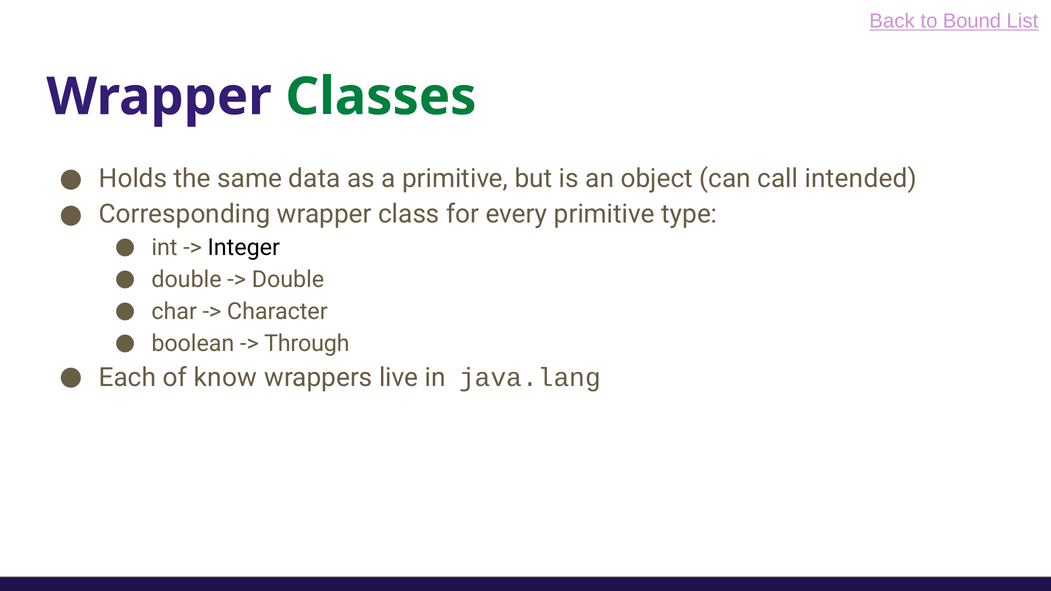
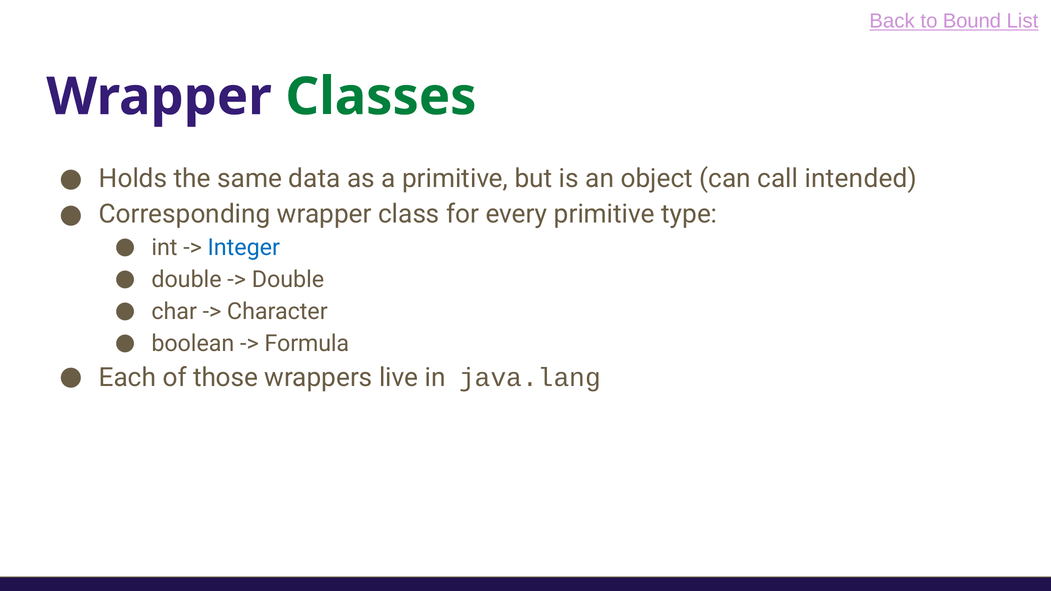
Integer colour: black -> blue
Through: Through -> Formula
know: know -> those
